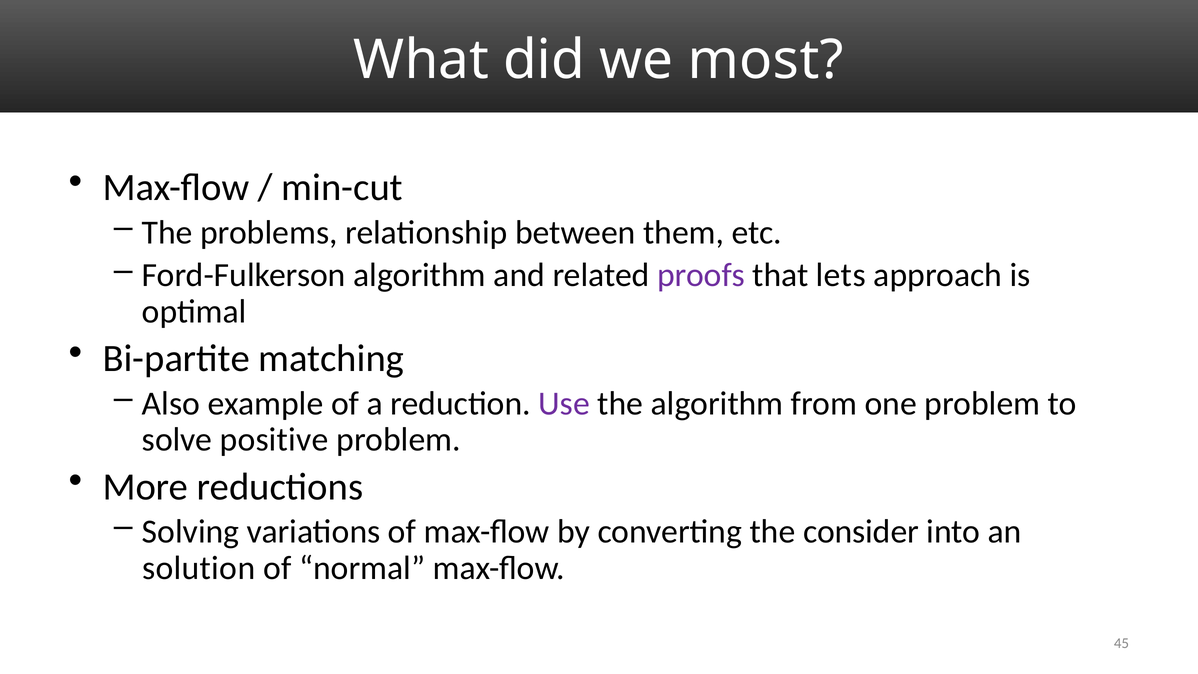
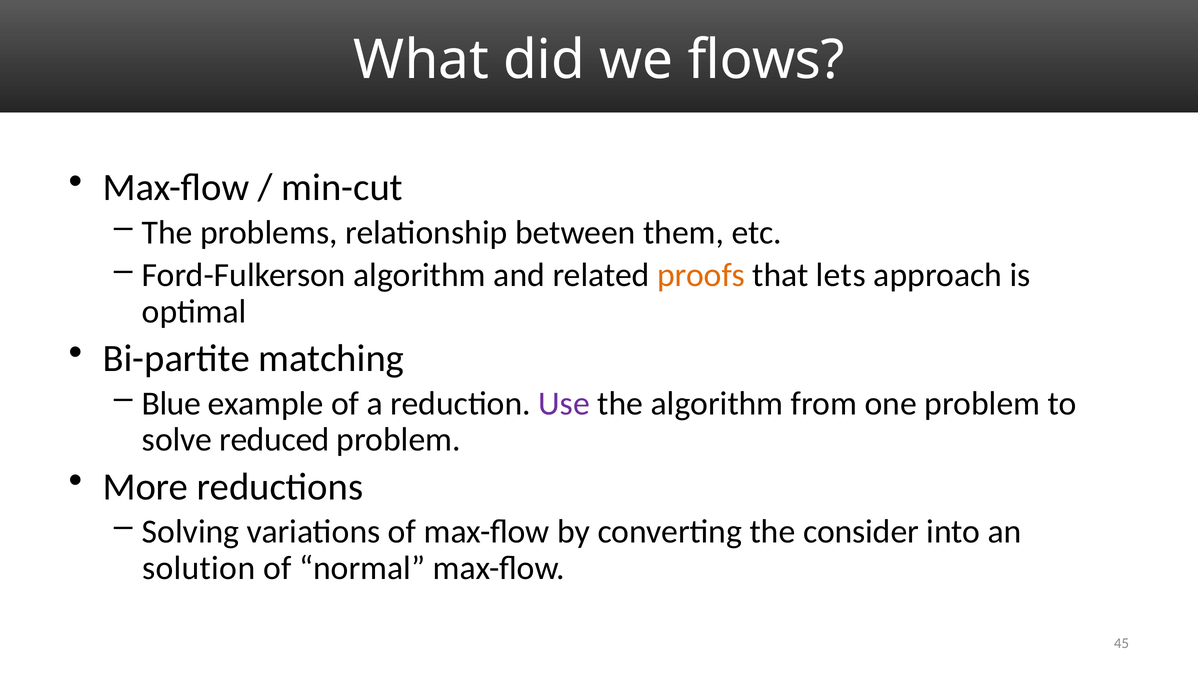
most: most -> flows
proofs colour: purple -> orange
Also: Also -> Blue
positive: positive -> reduced
